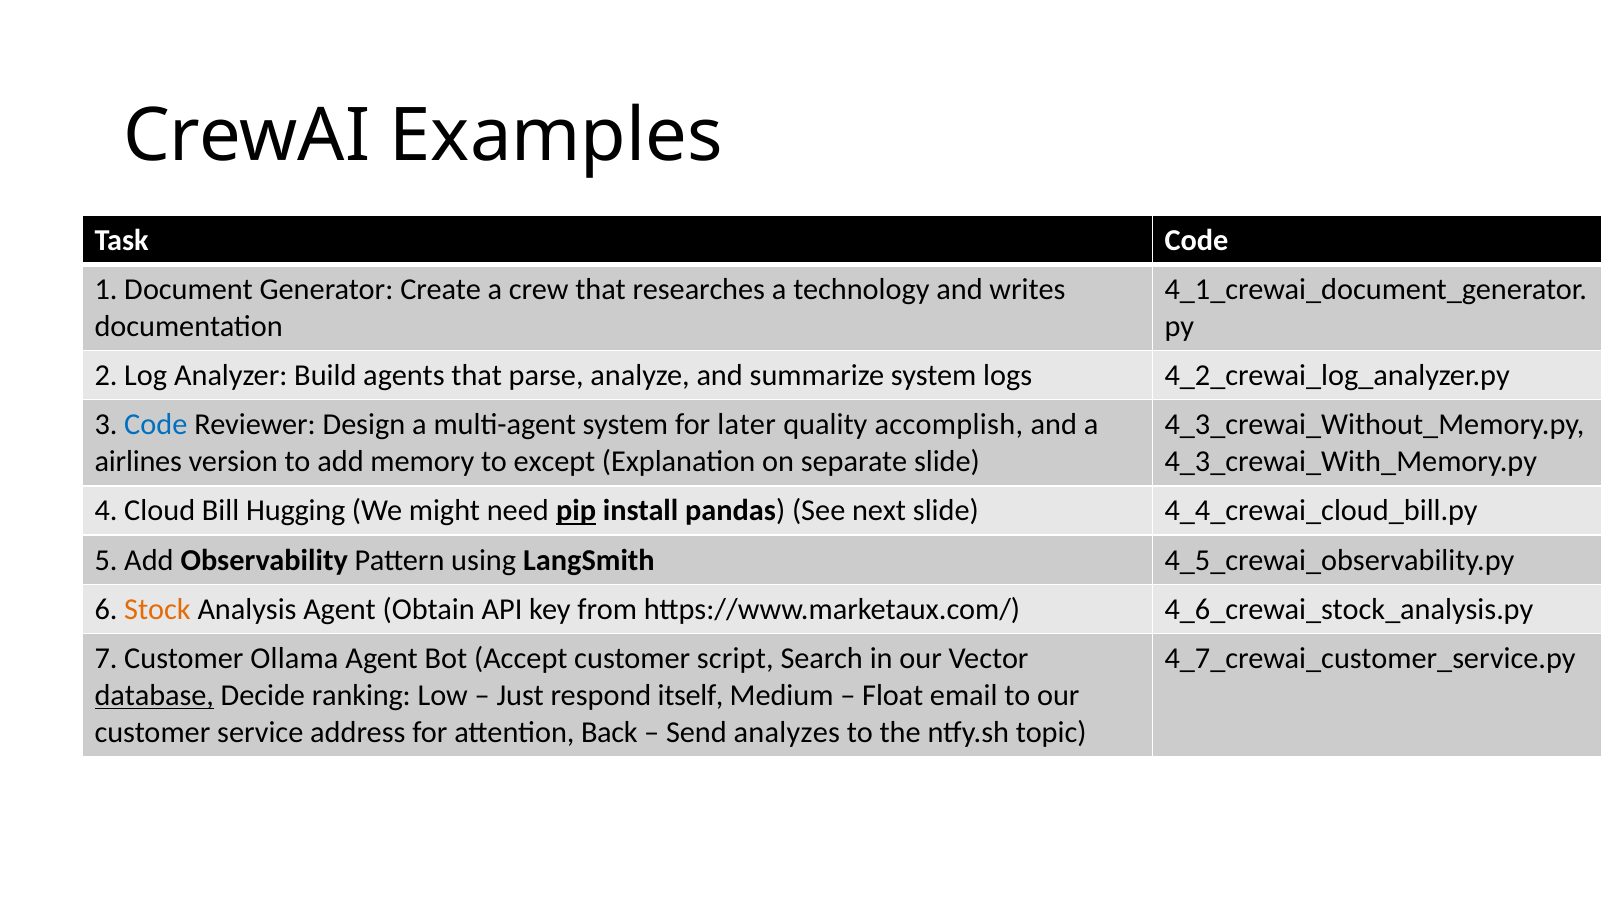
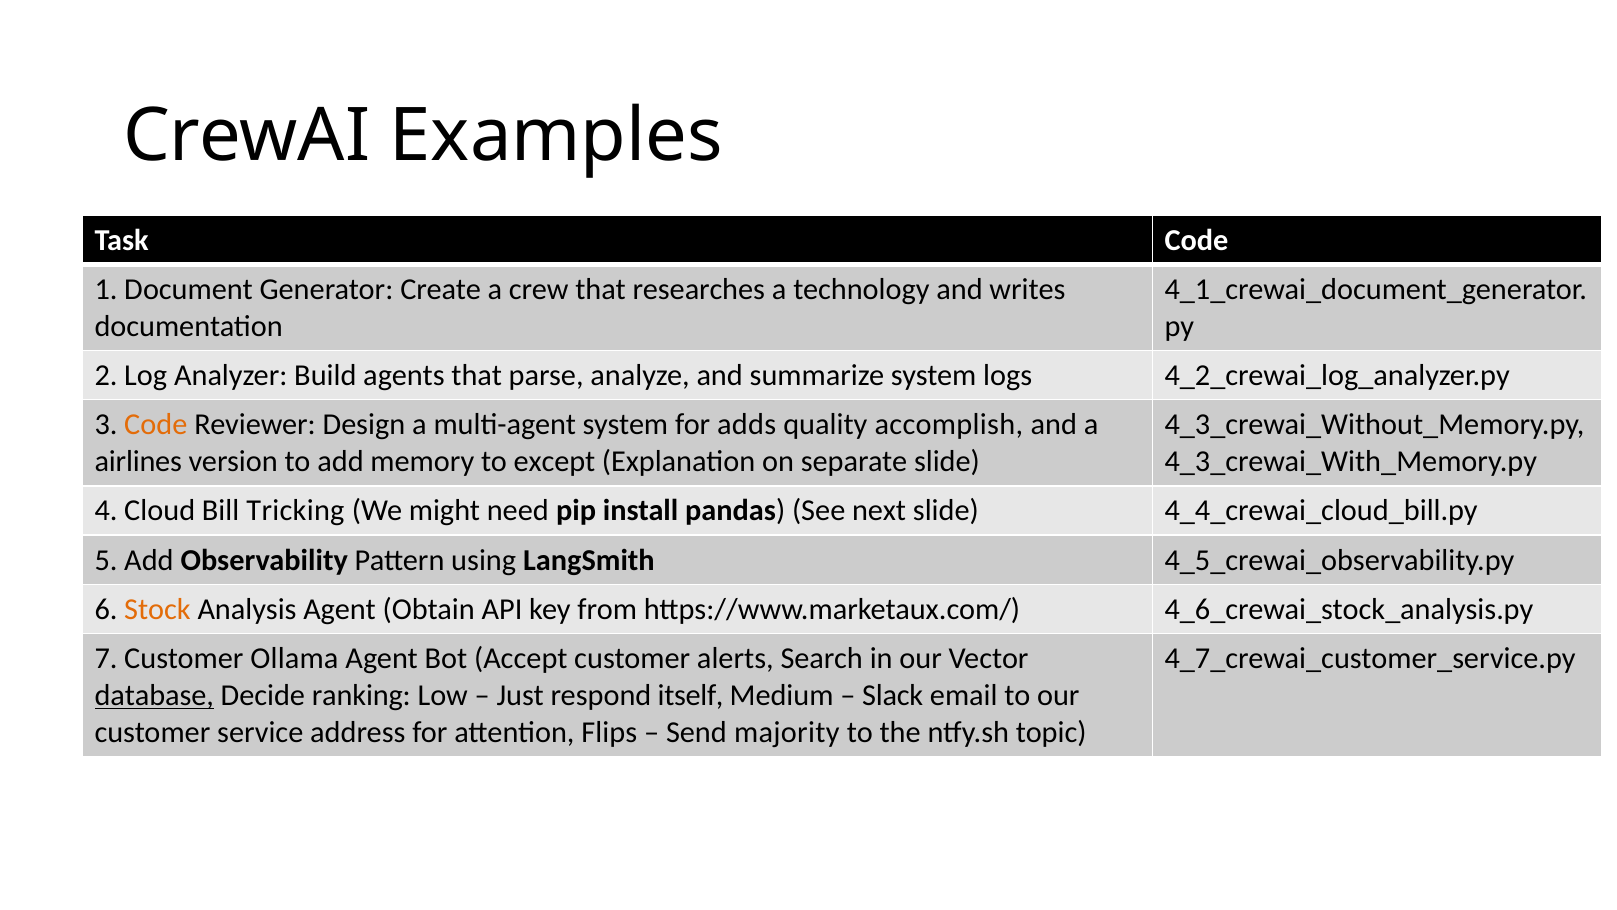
Code at (156, 424) colour: blue -> orange
later: later -> adds
Hugging: Hugging -> Tricking
pip underline: present -> none
script: script -> alerts
Float: Float -> Slack
Back: Back -> Flips
analyzes: analyzes -> majority
